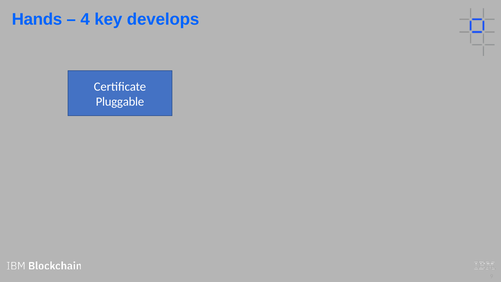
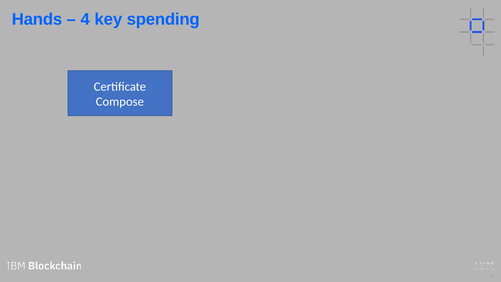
develops: develops -> spending
Pluggable: Pluggable -> Compose
